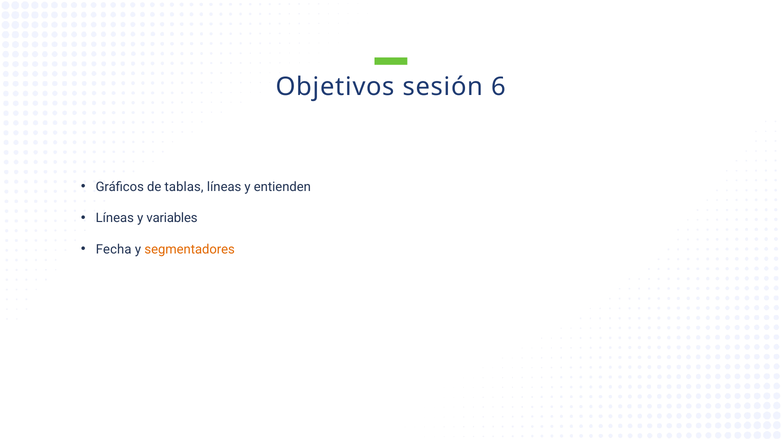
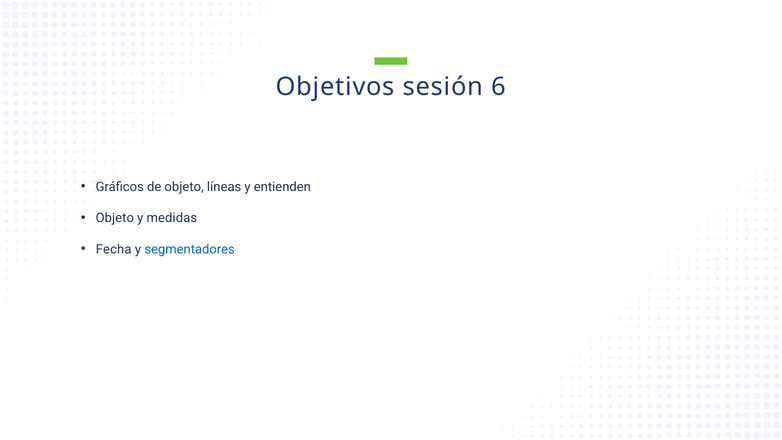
de tablas: tablas -> objeto
Líneas at (115, 218): Líneas -> Objeto
variables: variables -> medidas
segmentadores colour: orange -> blue
